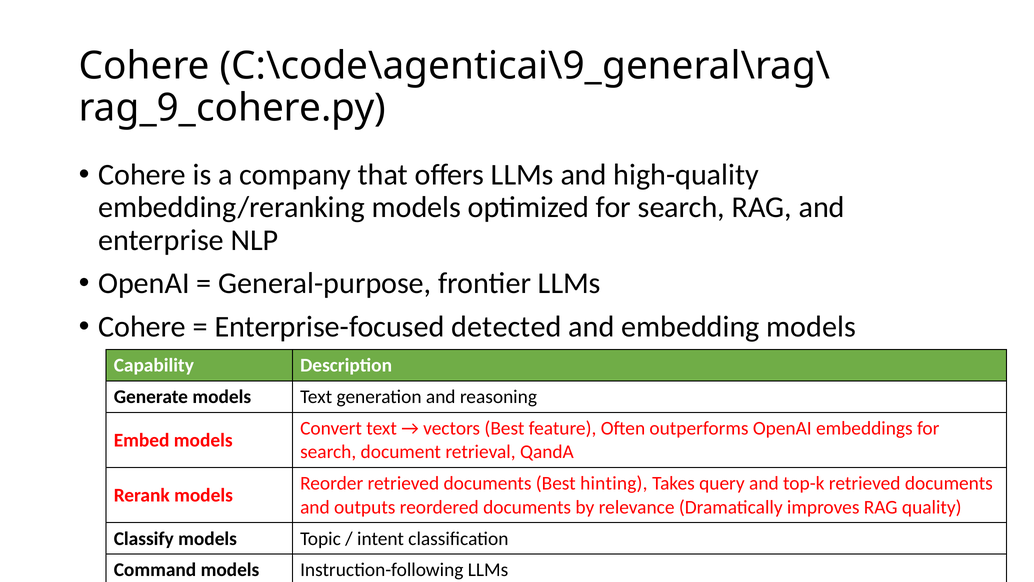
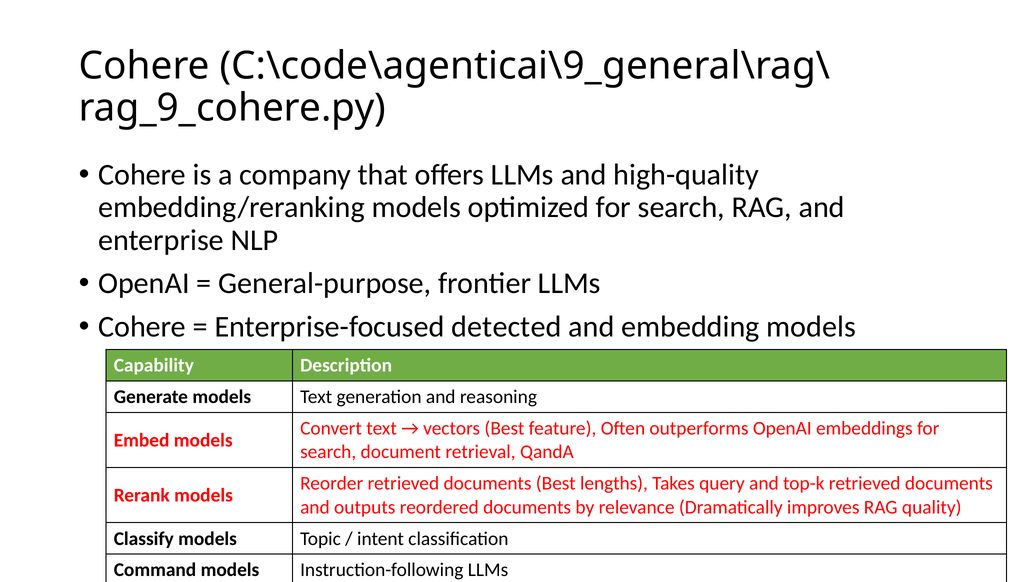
hinting: hinting -> lengths
